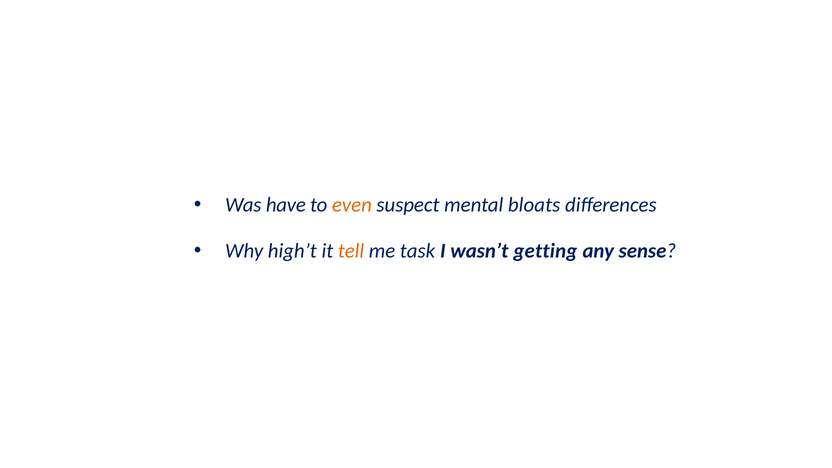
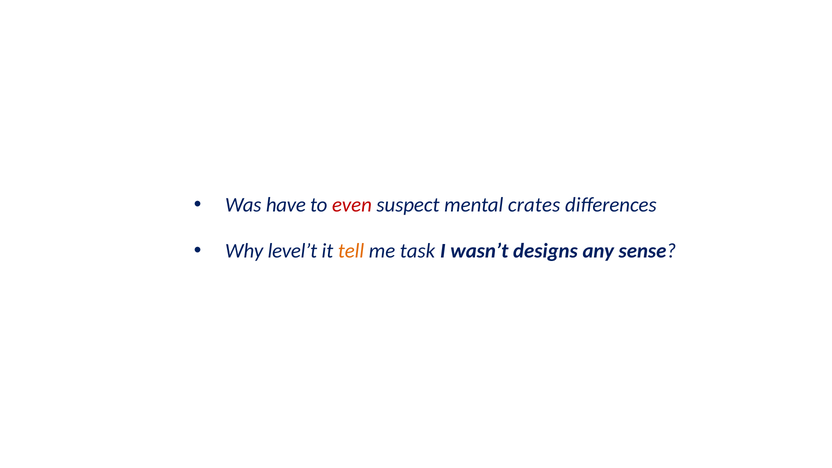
even colour: orange -> red
bloats: bloats -> crates
high’t: high’t -> level’t
getting: getting -> designs
